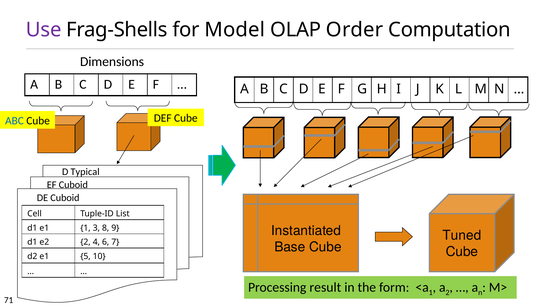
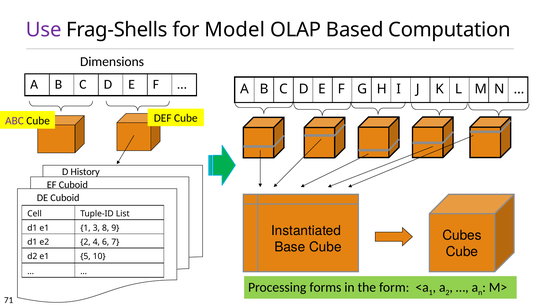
Order: Order -> Based
ABC colour: blue -> purple
Typical: Typical -> History
Tuned: Tuned -> Cubes
result: result -> forms
